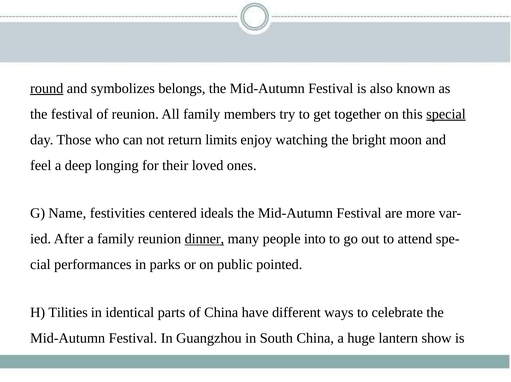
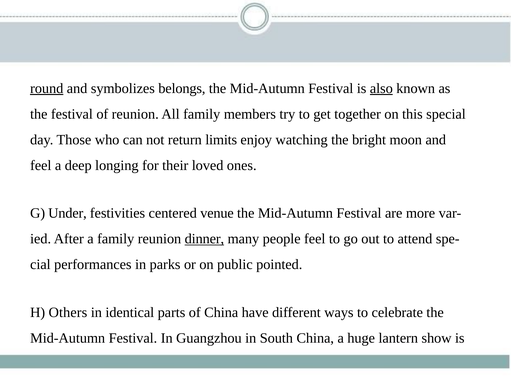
also underline: none -> present
special underline: present -> none
Name: Name -> Under
ideals: ideals -> venue
people into: into -> feel
Tilities: Tilities -> Others
